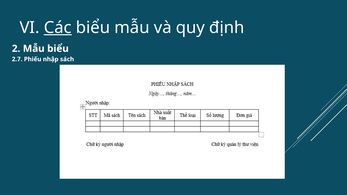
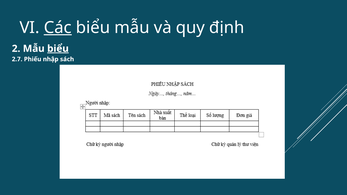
biểu at (58, 49) underline: none -> present
